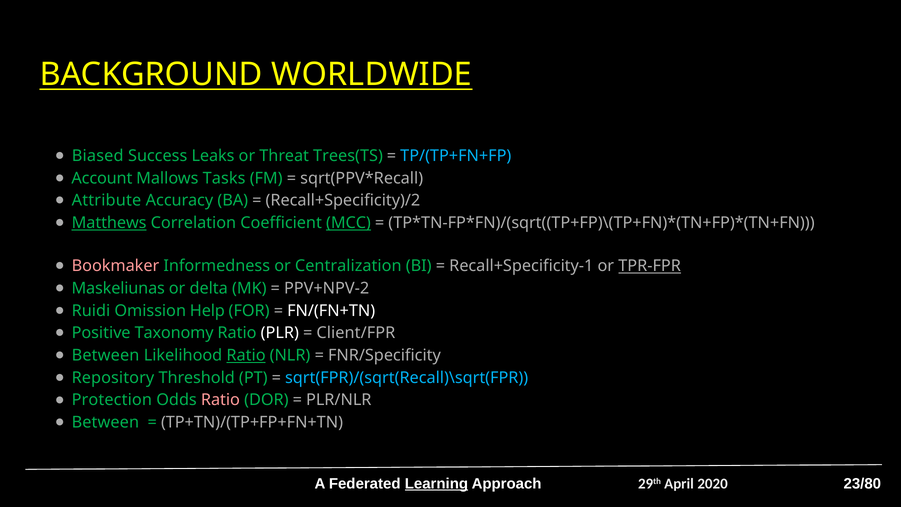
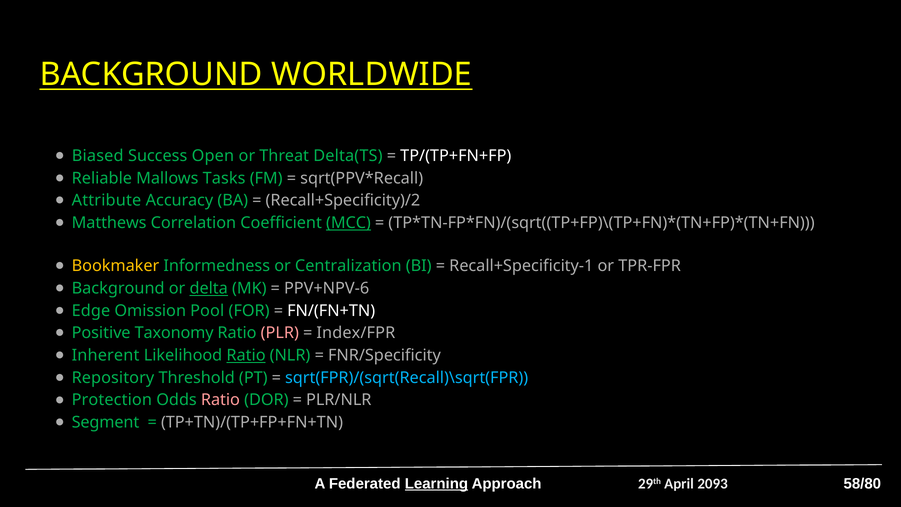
Leaks: Leaks -> Open
Trees(TS: Trees(TS -> Delta(TS
TP/(TP+FN+FP colour: light blue -> white
Account: Account -> Reliable
Matthews underline: present -> none
Bookmaker colour: pink -> yellow
TPR-FPR underline: present -> none
Maskeliunas at (118, 288): Maskeliunas -> Background
delta underline: none -> present
PPV+NPV-2: PPV+NPV-2 -> PPV+NPV-6
Ruidi: Ruidi -> Edge
Help: Help -> Pool
PLR colour: white -> pink
Client/FPR: Client/FPR -> Index/FPR
Between at (106, 355): Between -> Inherent
Between at (105, 422): Between -> Segment
23/80: 23/80 -> 58/80
2020: 2020 -> 2093
